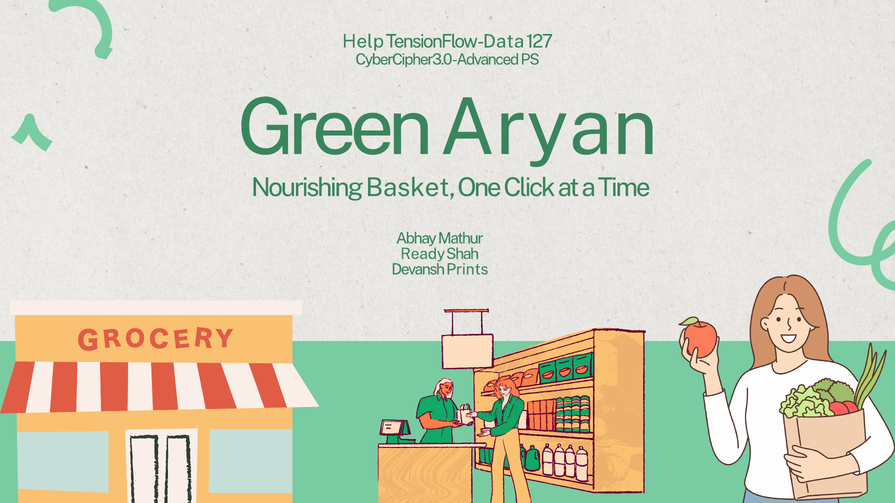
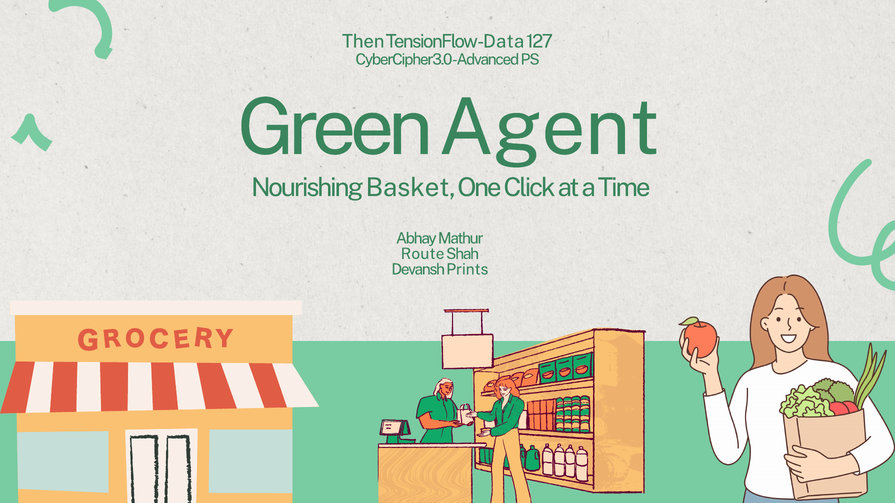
Help: Help -> Then
Aryan: Aryan -> Agent
Ready: Ready -> Route
